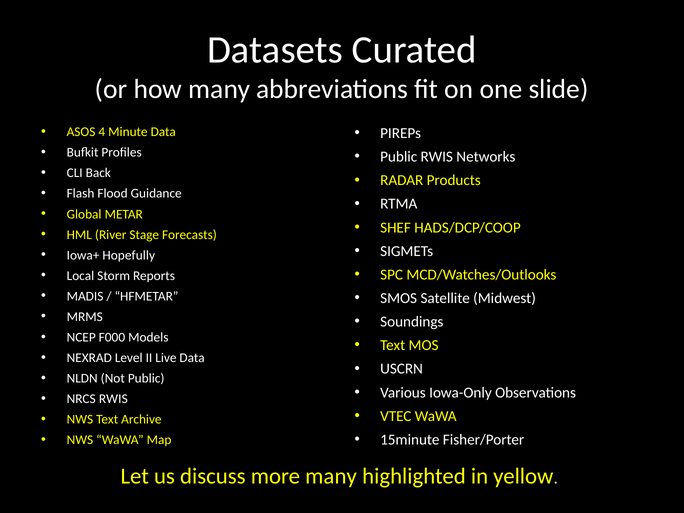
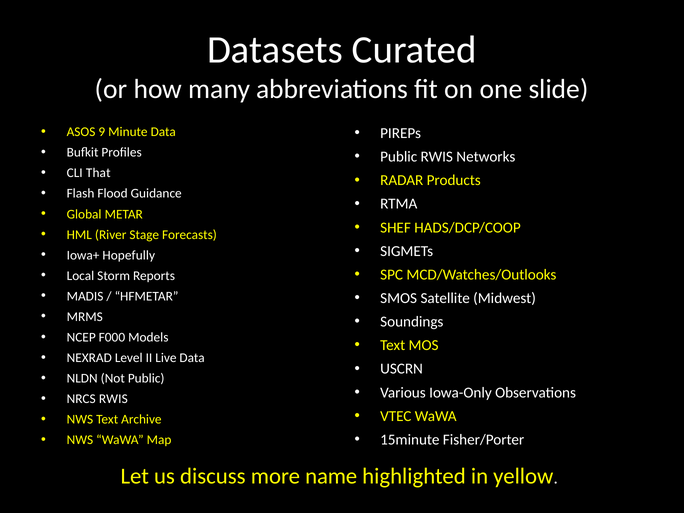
4: 4 -> 9
Back: Back -> That
more many: many -> name
